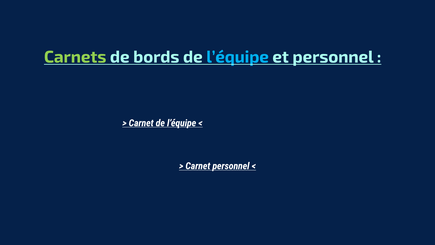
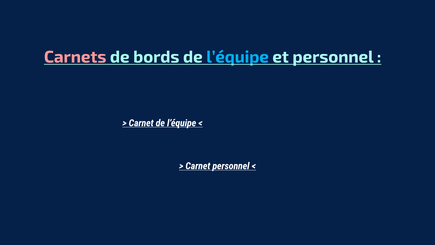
Carnets colour: light green -> pink
